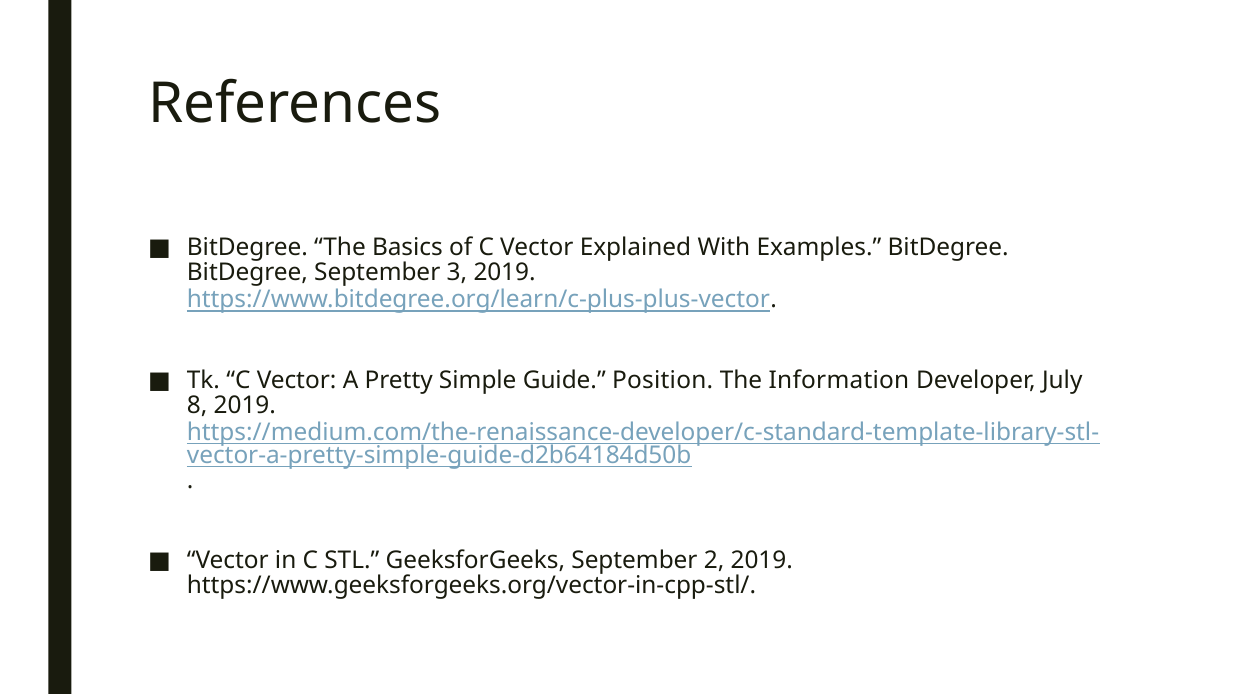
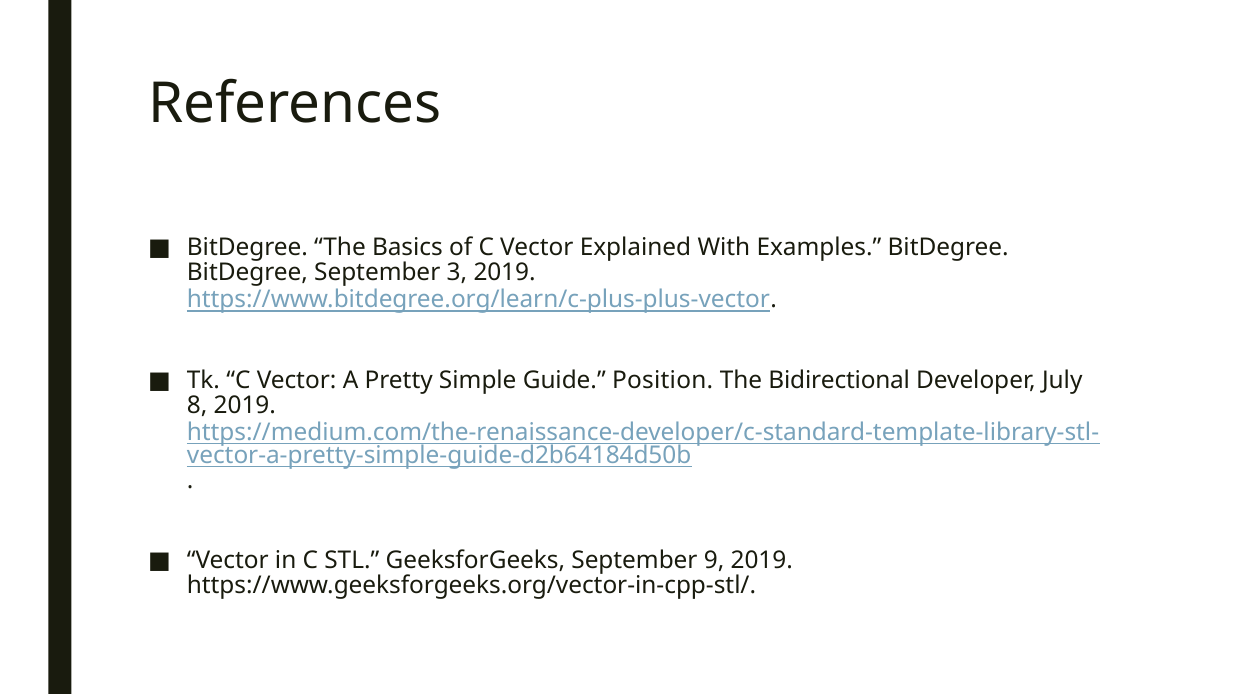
Information: Information -> Bidirectional
2: 2 -> 9
